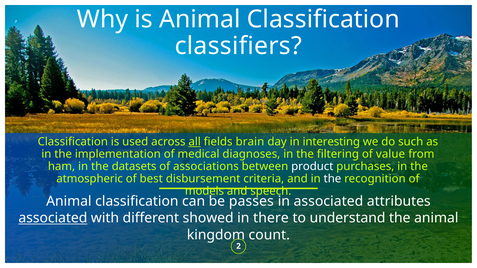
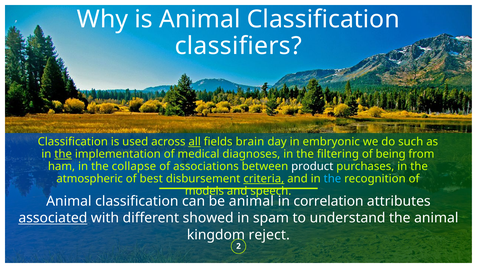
interesting: interesting -> embryonic
the at (63, 154) underline: none -> present
value: value -> being
datasets: datasets -> collapse
criteria underline: none -> present
the at (332, 179) colour: white -> light blue
be passes: passes -> animal
in associated: associated -> correlation
there: there -> spam
count: count -> reject
